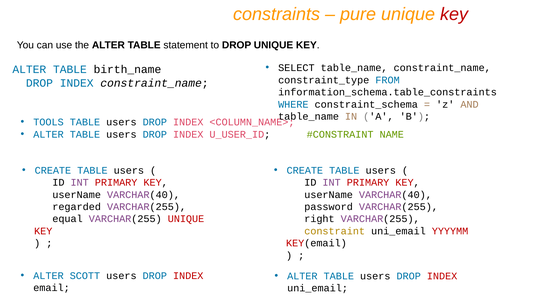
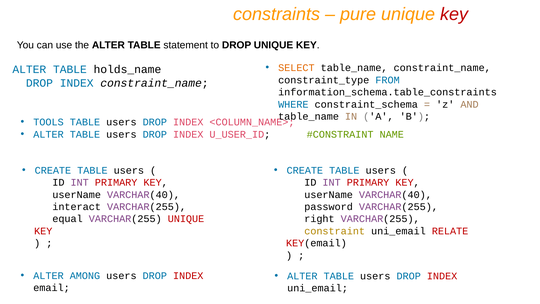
SELECT colour: black -> orange
birth_name: birth_name -> holds_name
regarded: regarded -> interact
YYYYMM: YYYYMM -> RELATE
SCOTT: SCOTT -> AMONG
